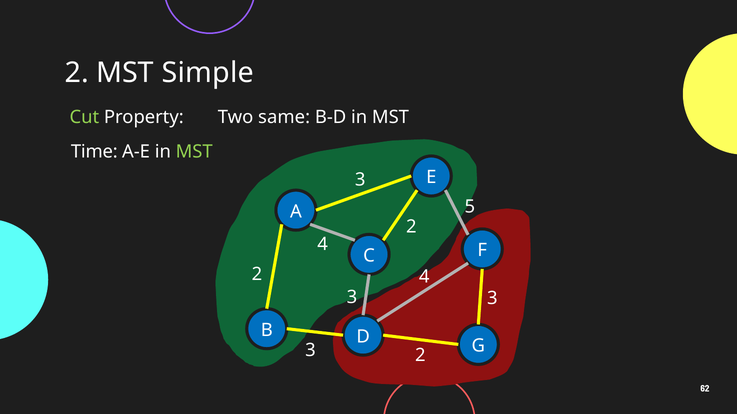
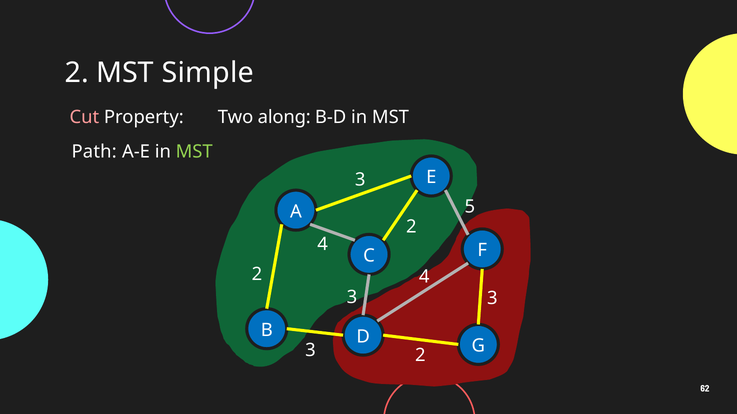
Cut colour: light green -> pink
same: same -> along
Time: Time -> Path
